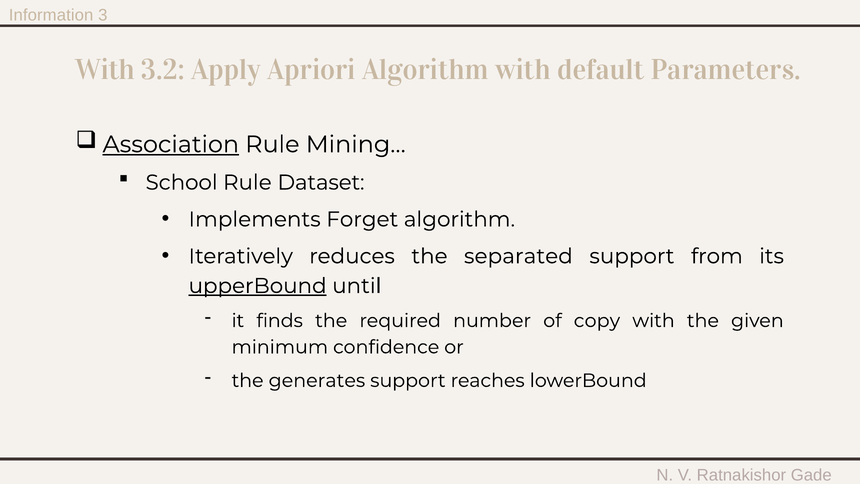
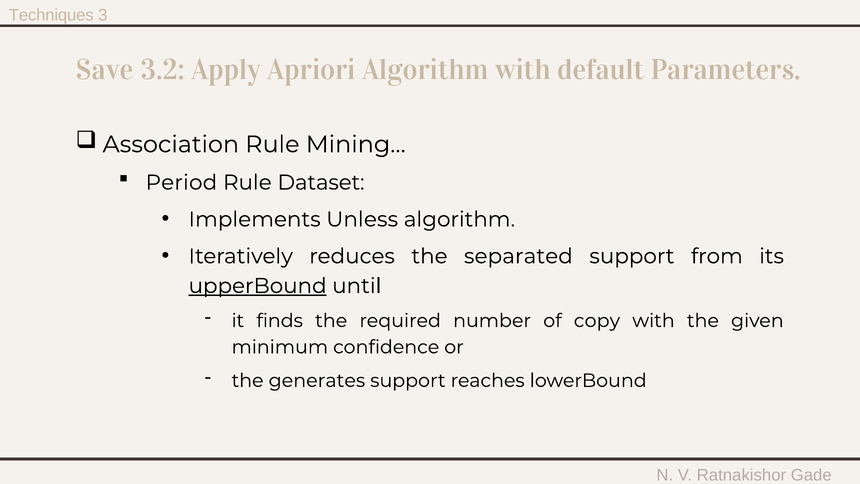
Information: Information -> Techniques
With at (105, 70): With -> Save
Association underline: present -> none
School: School -> Period
Forget: Forget -> Unless
